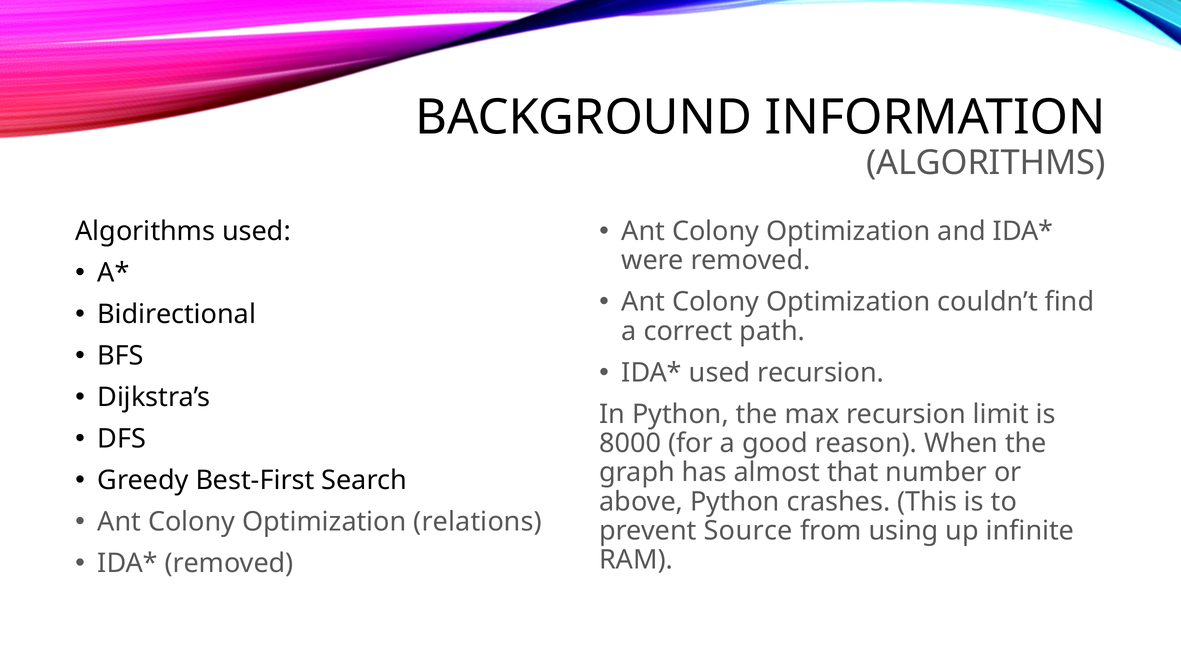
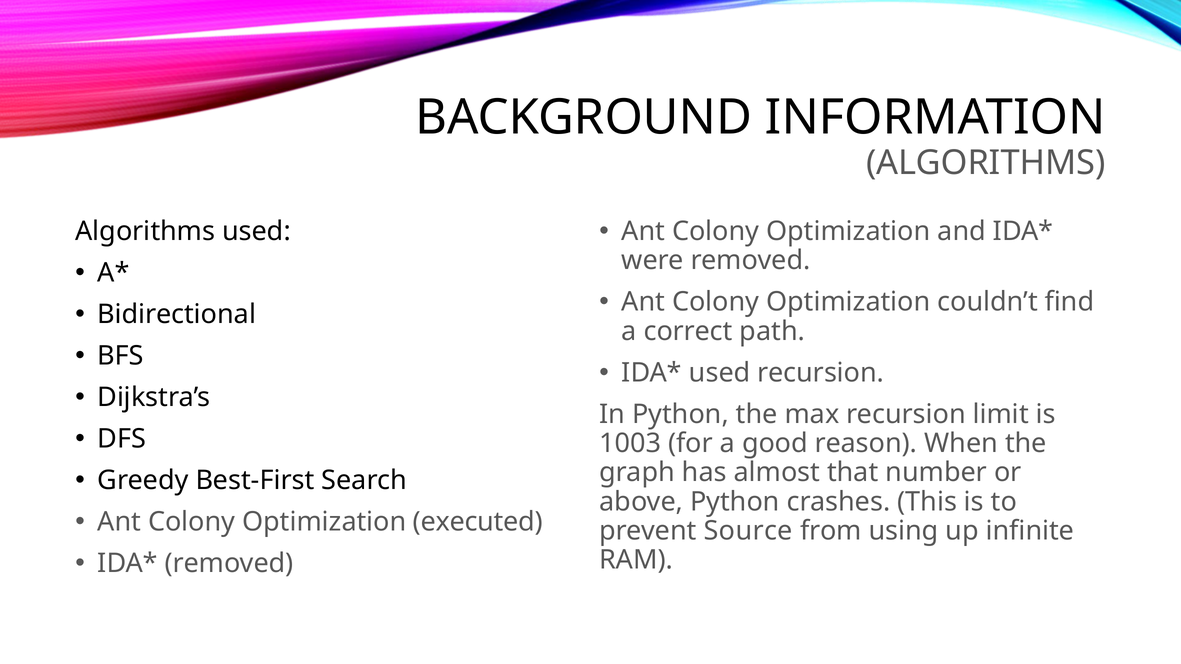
8000: 8000 -> 1003
relations: relations -> executed
